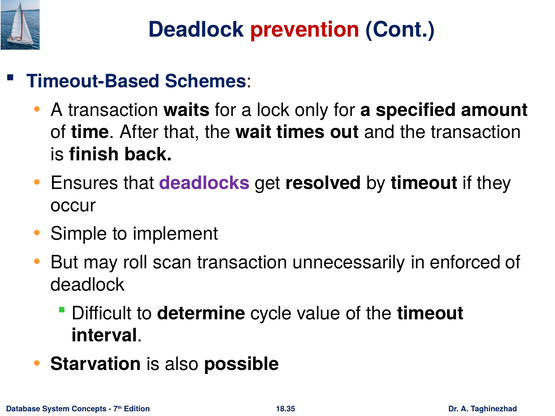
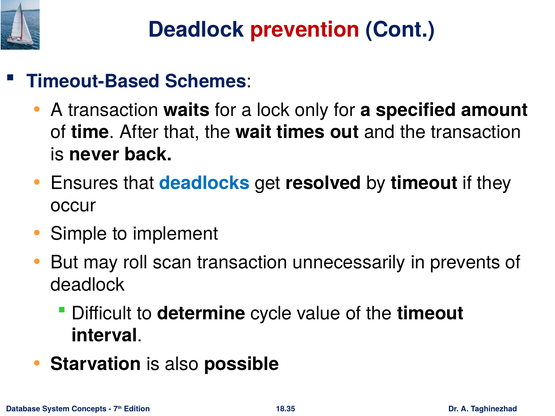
finish: finish -> never
deadlocks colour: purple -> blue
enforced: enforced -> prevents
